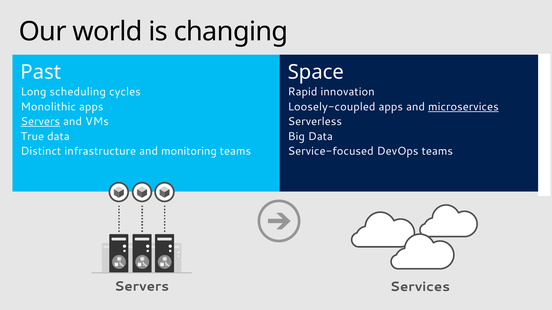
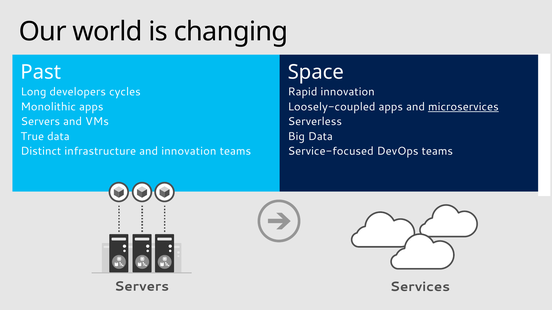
scheduling: scheduling -> developers
Servers at (40, 122) underline: present -> none
and monitoring: monitoring -> innovation
